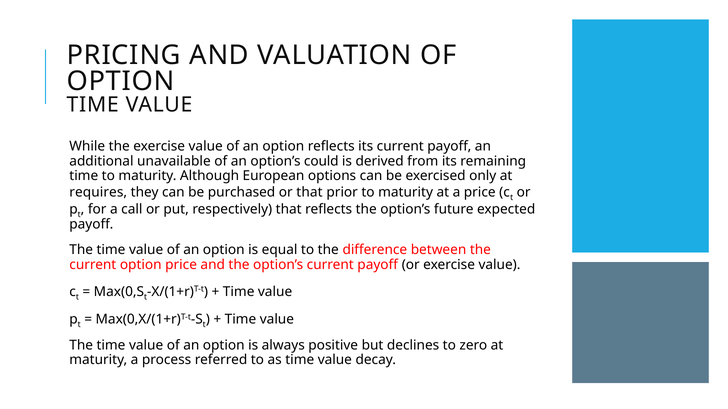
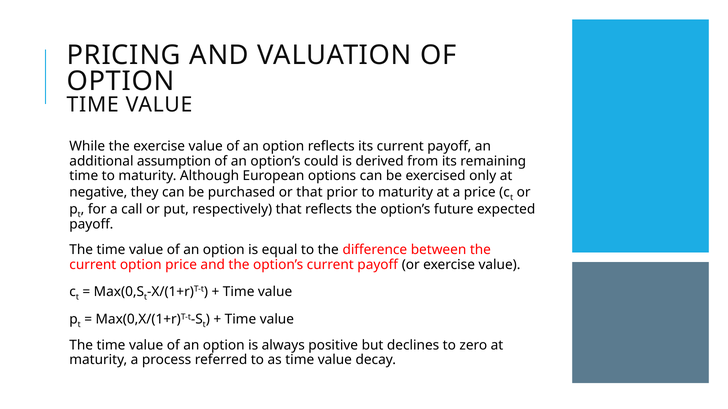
unavailable: unavailable -> assumption
requires: requires -> negative
